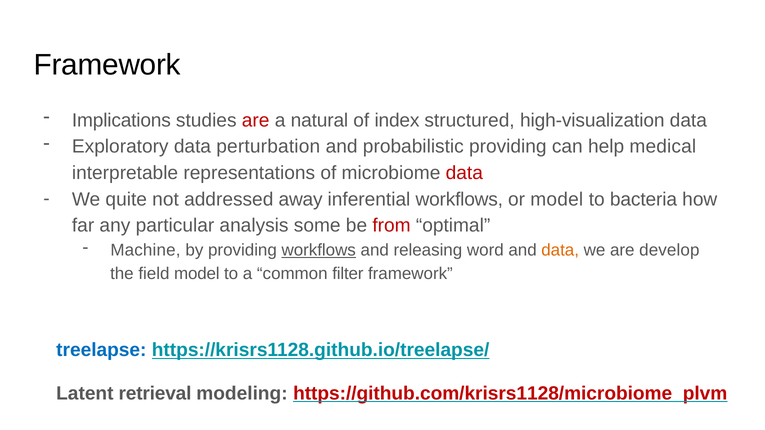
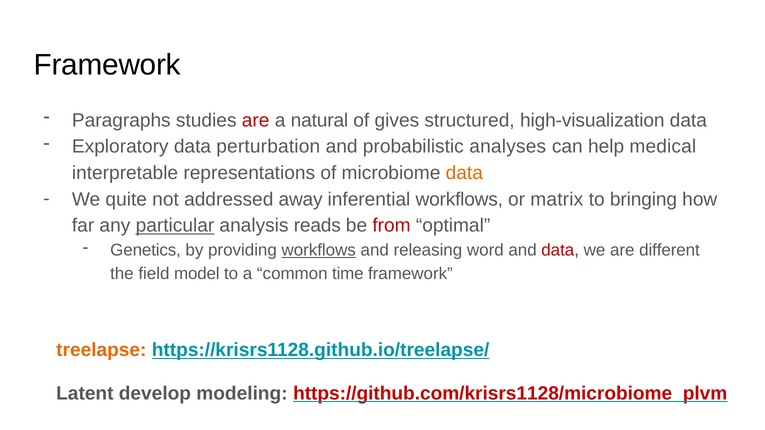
Implications: Implications -> Paragraphs
index: index -> gives
probabilistic providing: providing -> analyses
data at (464, 173) colour: red -> orange
or model: model -> matrix
bacteria: bacteria -> bringing
particular underline: none -> present
some: some -> reads
Machine: Machine -> Genetics
data at (560, 250) colour: orange -> red
develop: develop -> different
filter: filter -> time
treelapse colour: blue -> orange
retrieval: retrieval -> develop
